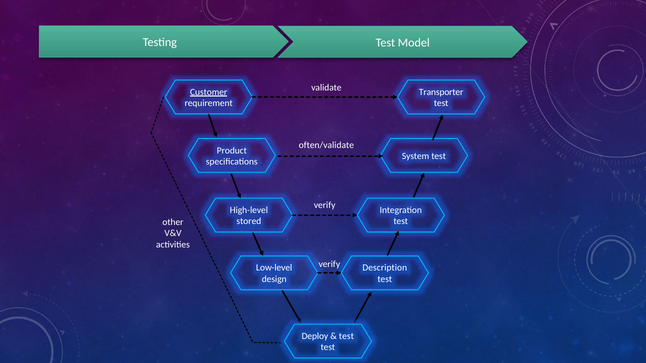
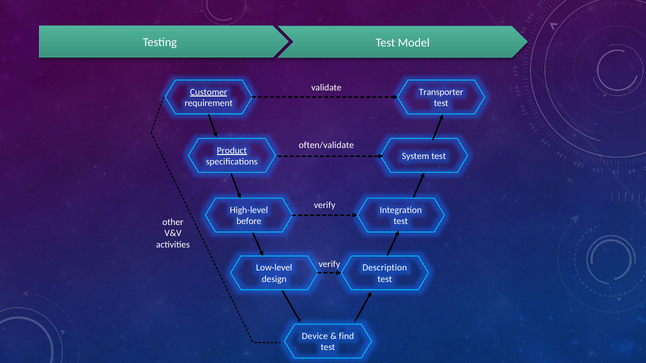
Product underline: none -> present
stored: stored -> before
Deploy: Deploy -> Device
test at (346, 336): test -> find
